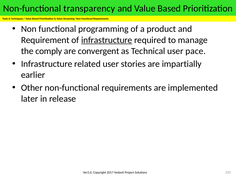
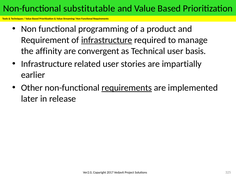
transparency: transparency -> substitutable
comply: comply -> affinity
pace: pace -> basis
requirements at (127, 88) underline: none -> present
